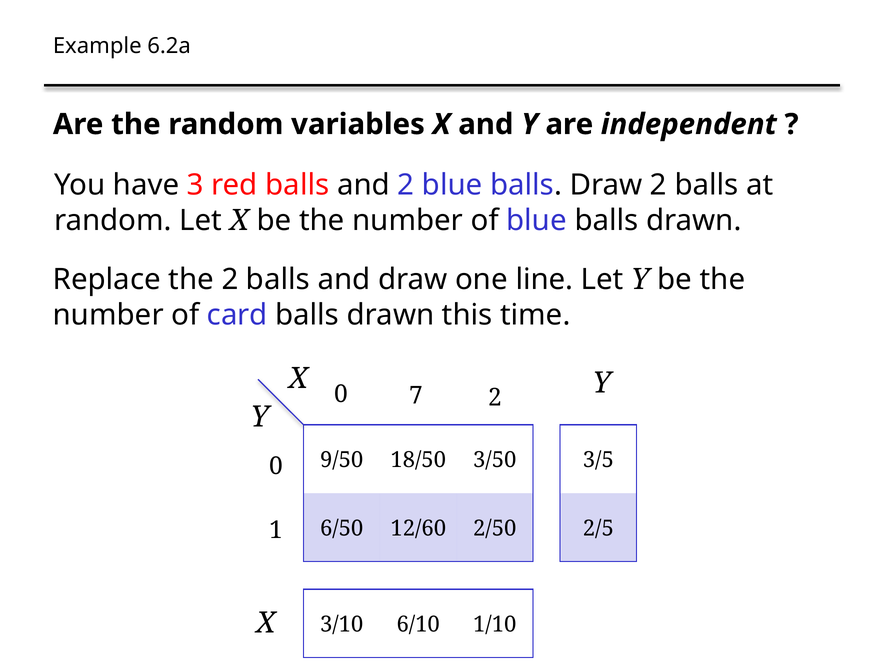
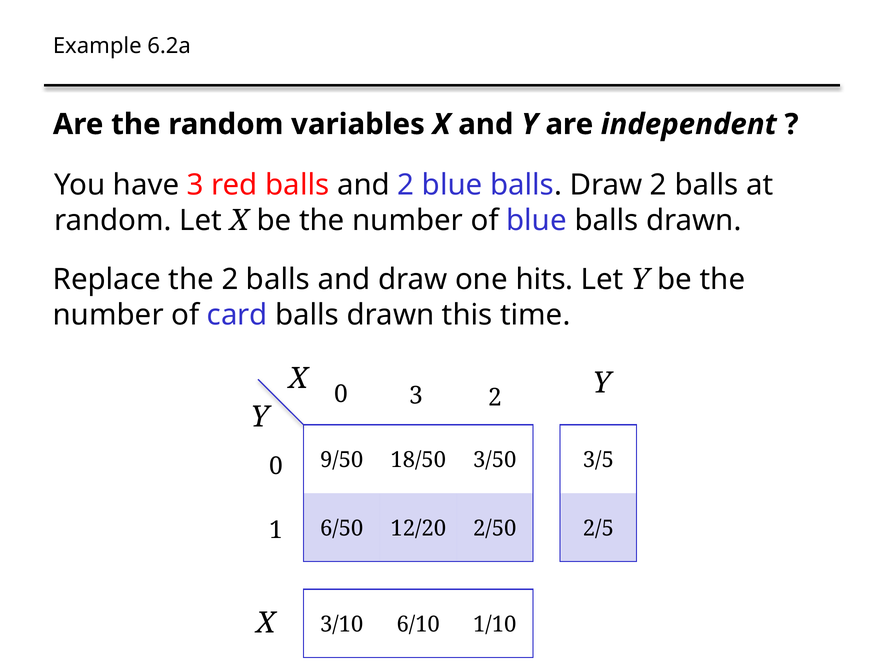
line: line -> hits
0 7: 7 -> 3
12/60: 12/60 -> 12/20
